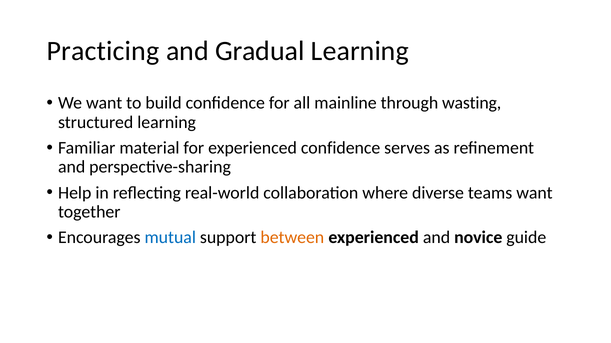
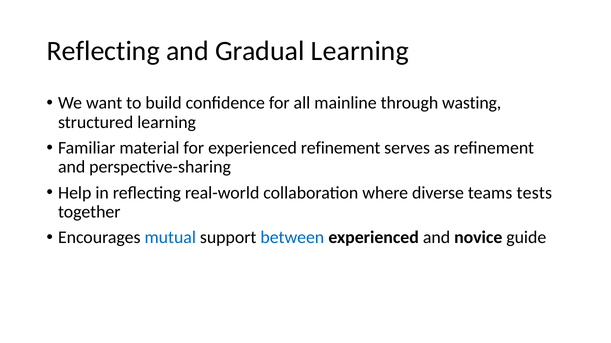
Practicing at (103, 51): Practicing -> Reflecting
experienced confidence: confidence -> refinement
teams want: want -> tests
between colour: orange -> blue
